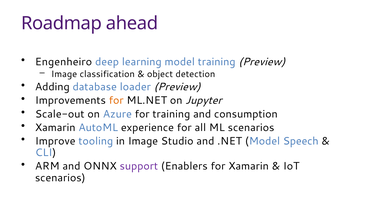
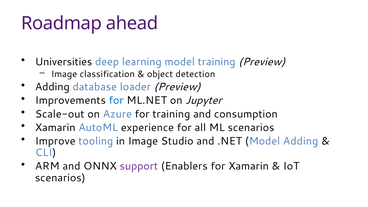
Engenheiro: Engenheiro -> Universities
for at (116, 100) colour: orange -> blue
Model Speech: Speech -> Adding
